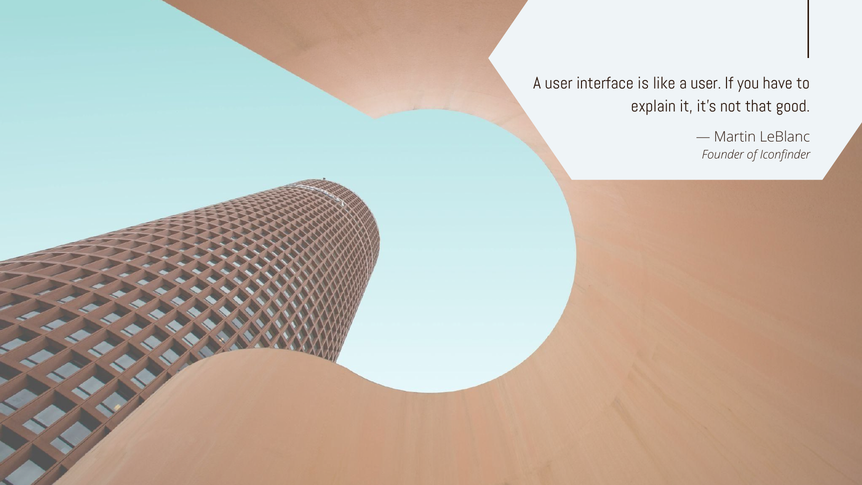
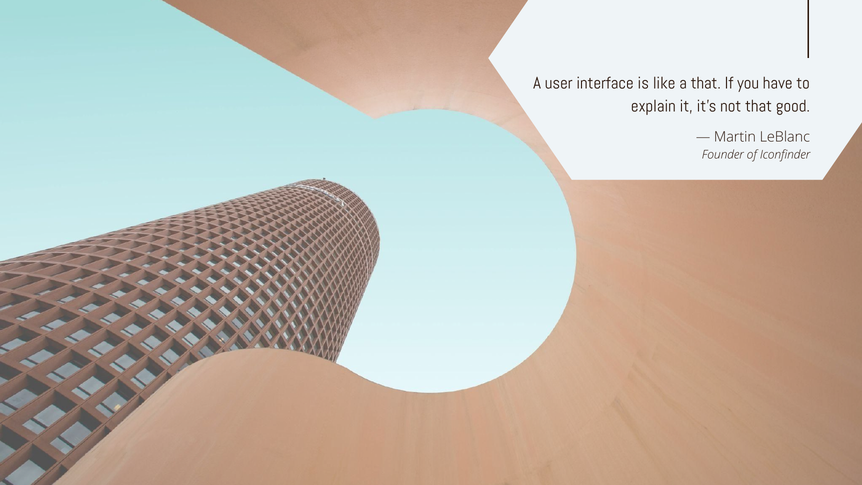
like a user: user -> that
